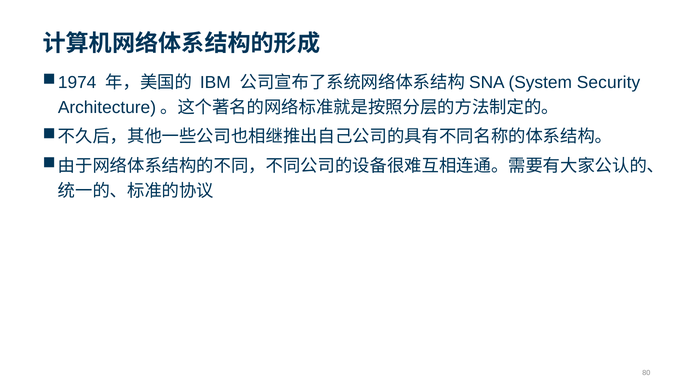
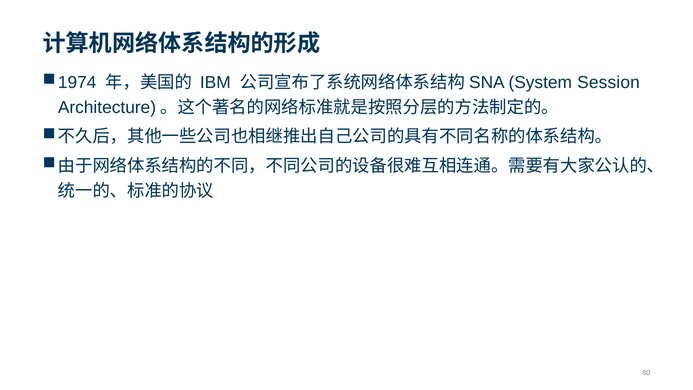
Security: Security -> Session
